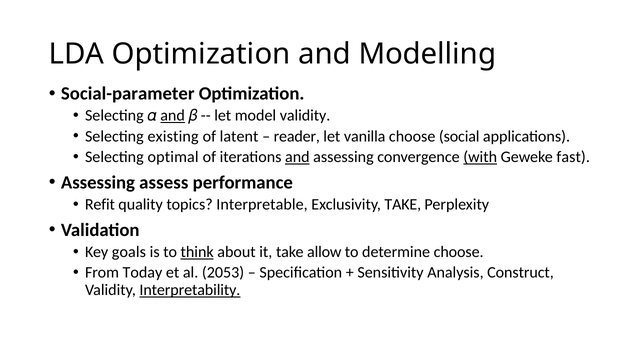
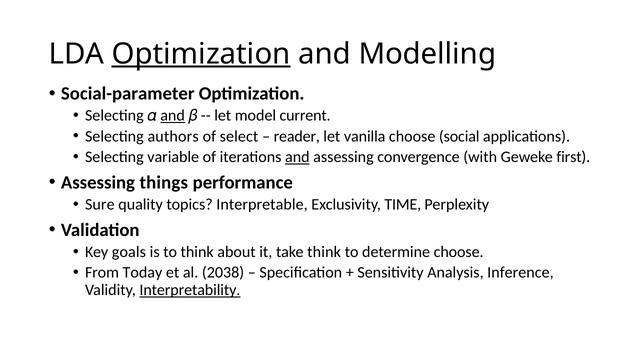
Optimization at (201, 54) underline: none -> present
model validity: validity -> current
existing: existing -> authors
latent: latent -> select
optimal: optimal -> variable
with underline: present -> none
fast: fast -> first
assess: assess -> things
Refit: Refit -> Sure
Exclusivity TAKE: TAKE -> TIME
think at (197, 252) underline: present -> none
take allow: allow -> think
2053: 2053 -> 2038
Construct: Construct -> Inference
